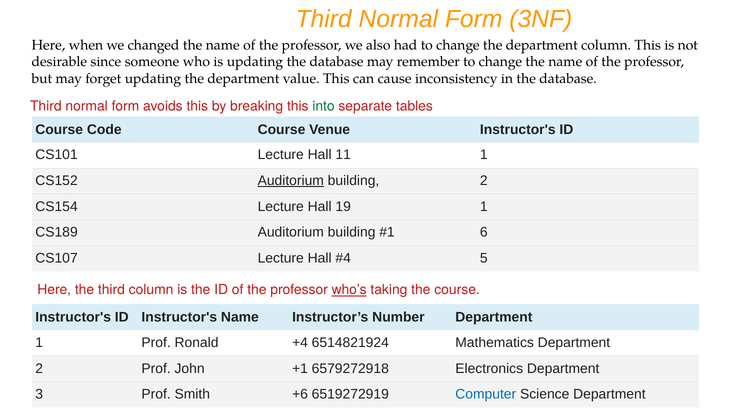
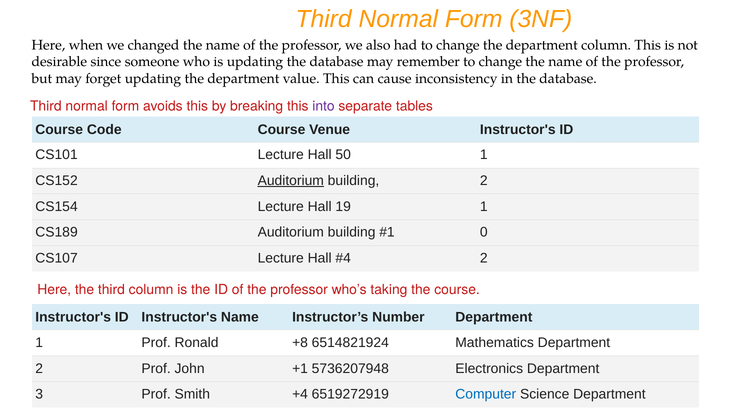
into colour: green -> purple
11: 11 -> 50
6: 6 -> 0
5 at (484, 258): 5 -> 2
who’s underline: present -> none
+4: +4 -> +8
6579272918: 6579272918 -> 5736207948
+6: +6 -> +4
